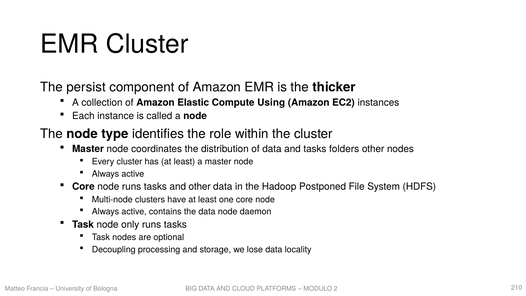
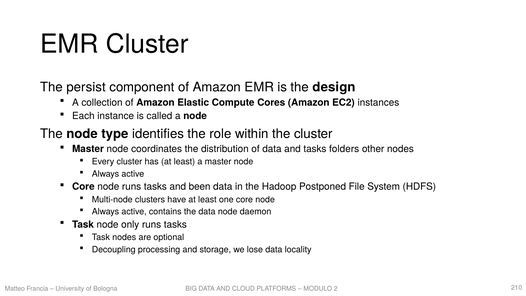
thicker: thicker -> design
Using: Using -> Cores
and other: other -> been
